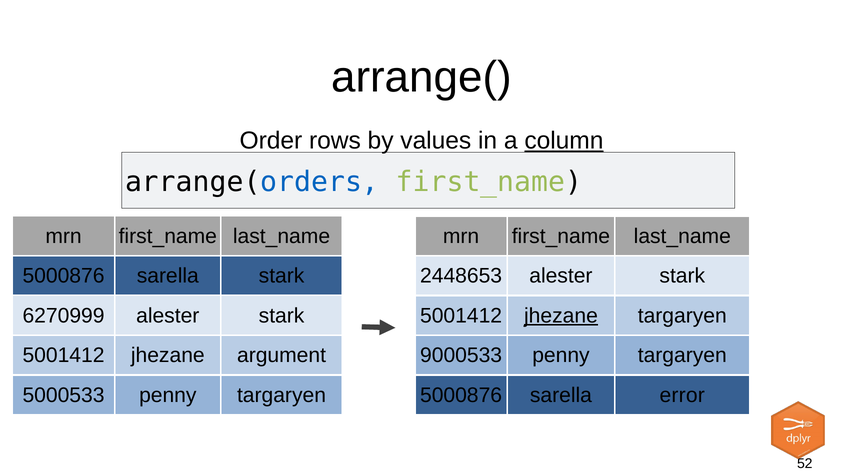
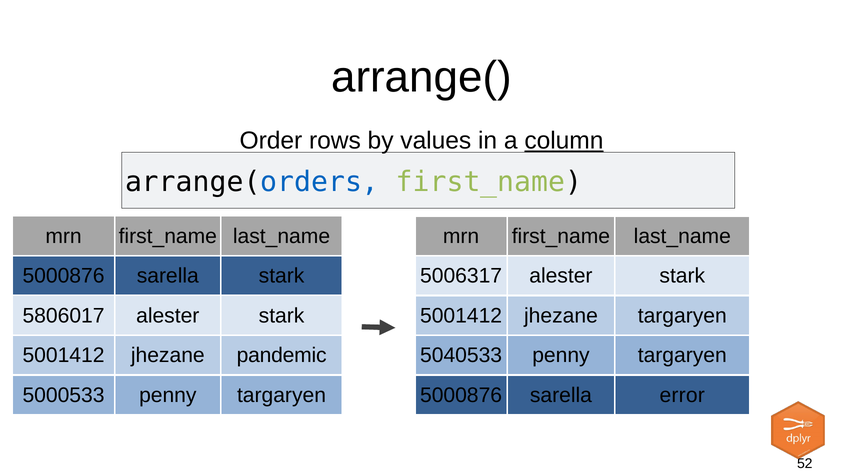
2448653: 2448653 -> 5006317
6270999: 6270999 -> 5806017
jhezane at (561, 316) underline: present -> none
argument: argument -> pandemic
9000533: 9000533 -> 5040533
